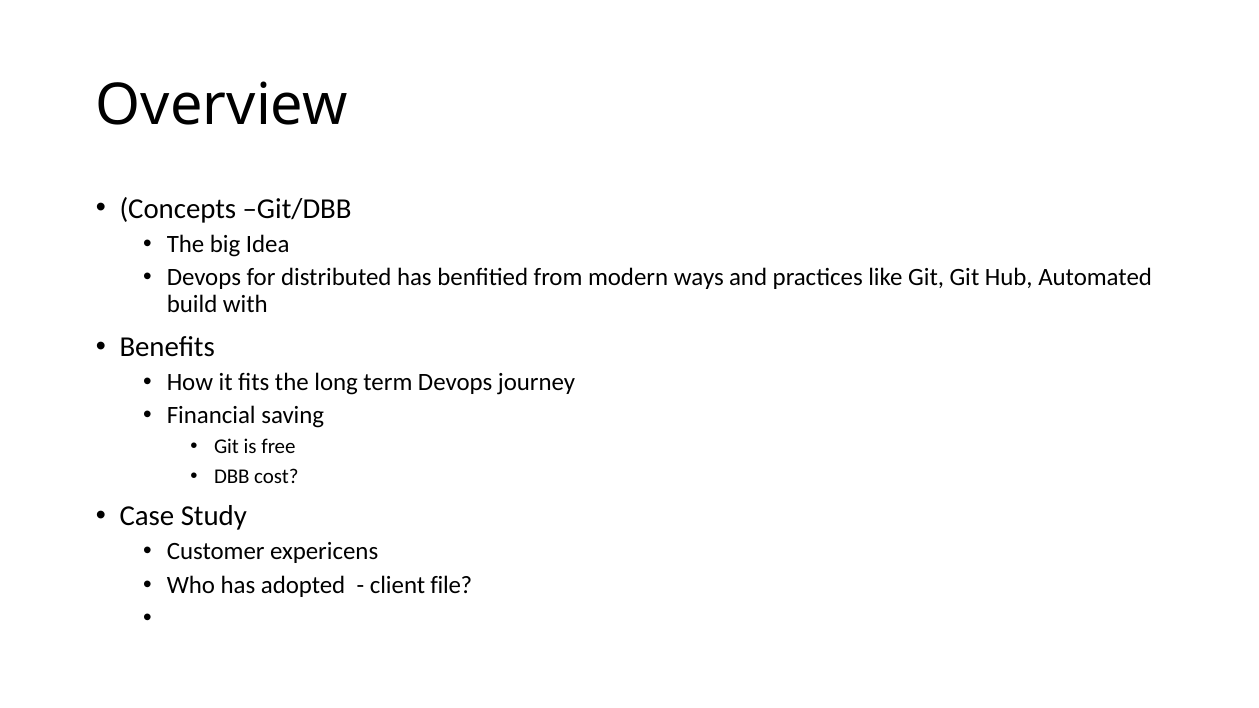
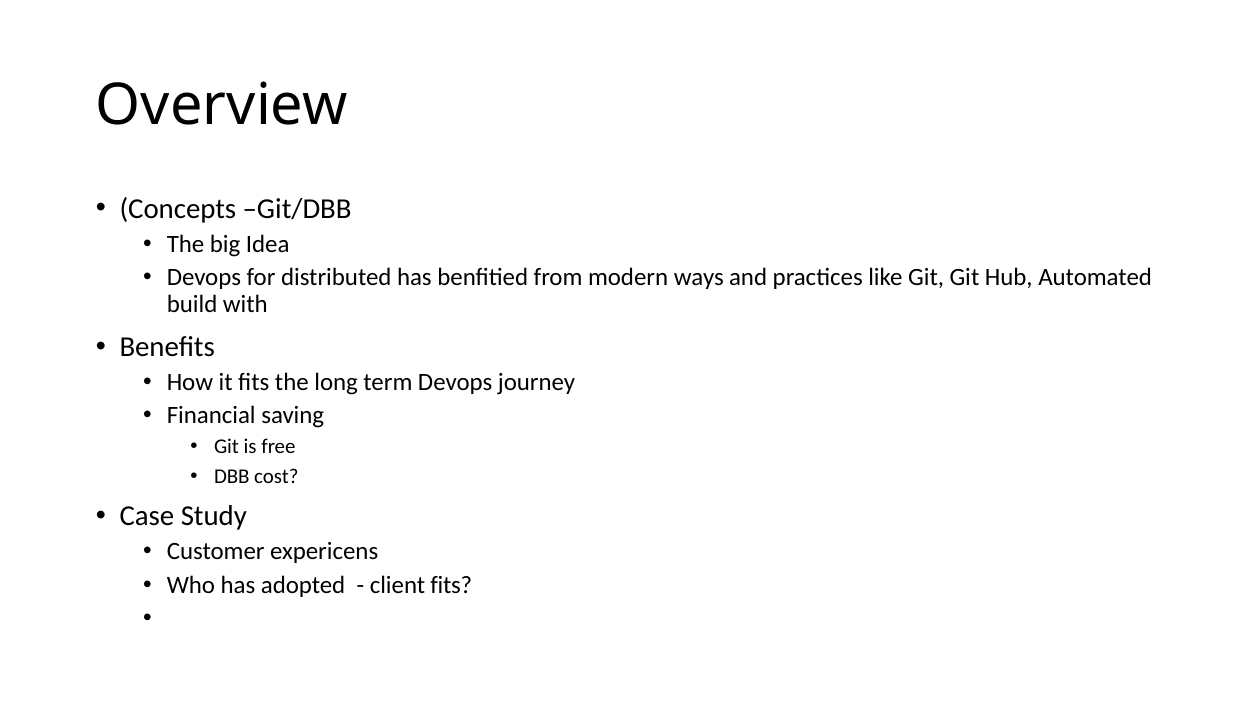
client file: file -> fits
